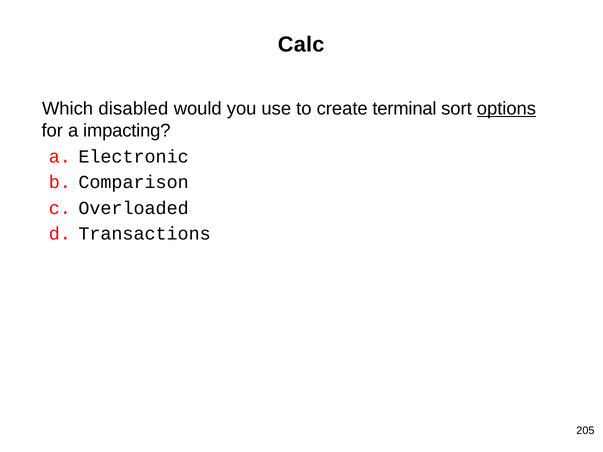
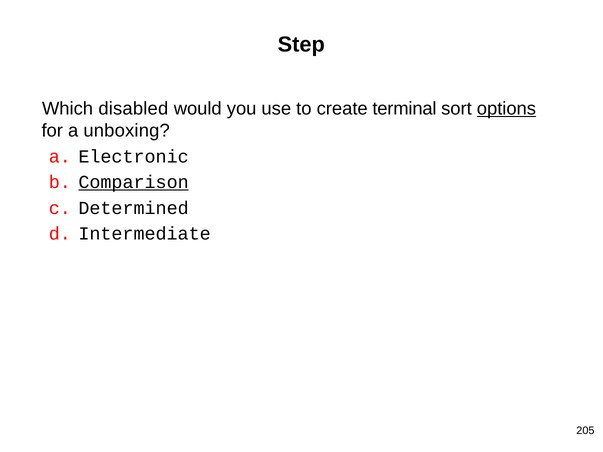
Calc: Calc -> Step
impacting: impacting -> unboxing
Comparison underline: none -> present
Overloaded: Overloaded -> Determined
Transactions: Transactions -> Intermediate
